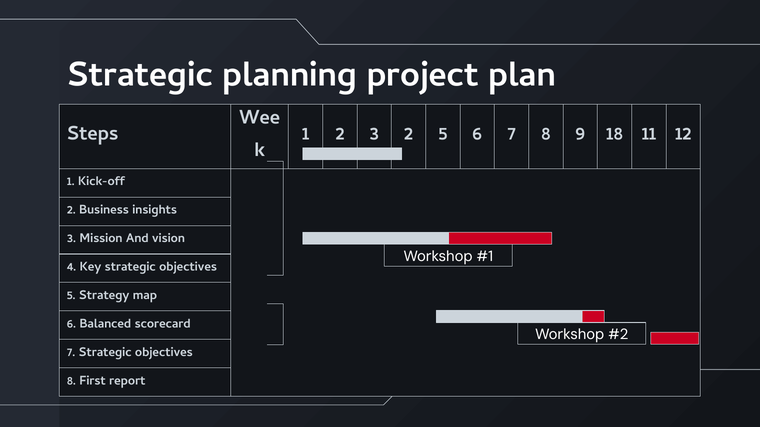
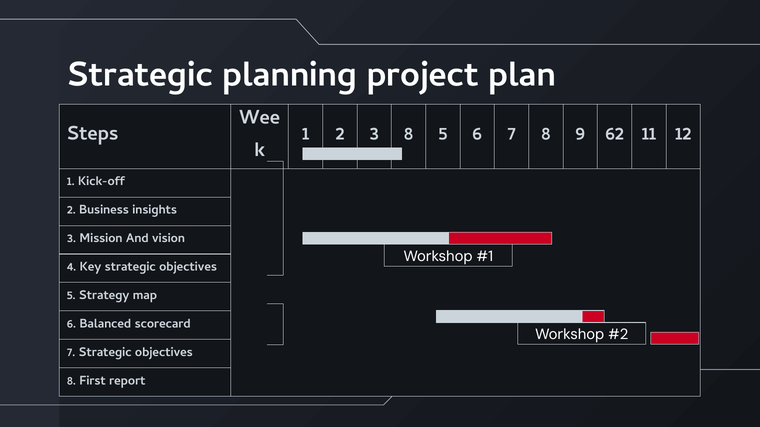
2 at (408, 134): 2 -> 8
18: 18 -> 62
